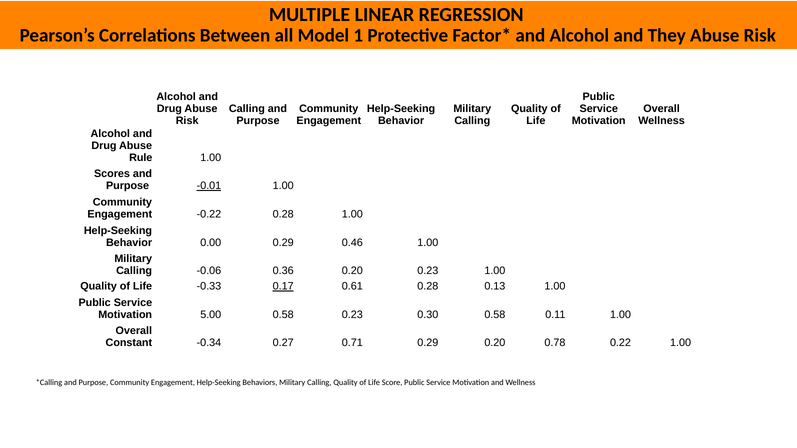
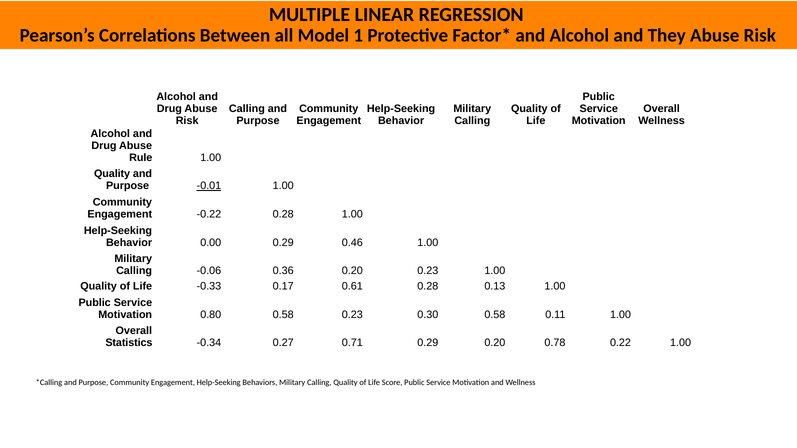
Scores at (112, 174): Scores -> Quality
0.17 underline: present -> none
5.00: 5.00 -> 0.80
Constant: Constant -> Statistics
